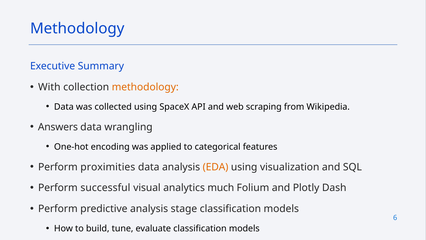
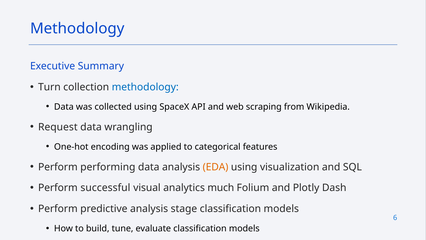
With: With -> Turn
methodology at (145, 87) colour: orange -> blue
Answers: Answers -> Request
proximities: proximities -> performing
